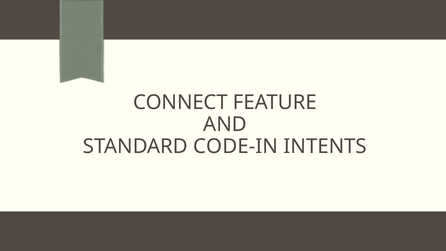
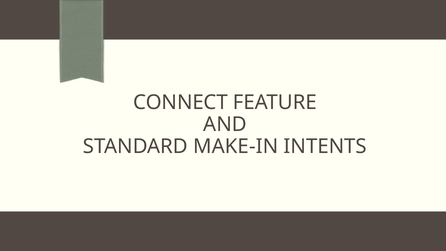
CODE-IN: CODE-IN -> MAKE-IN
